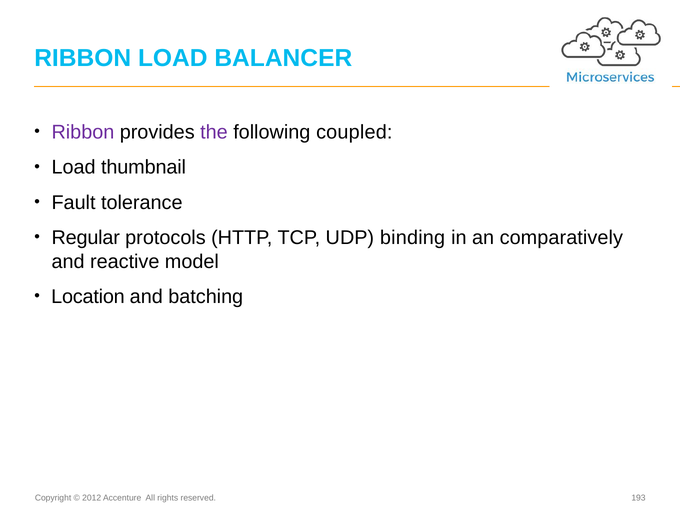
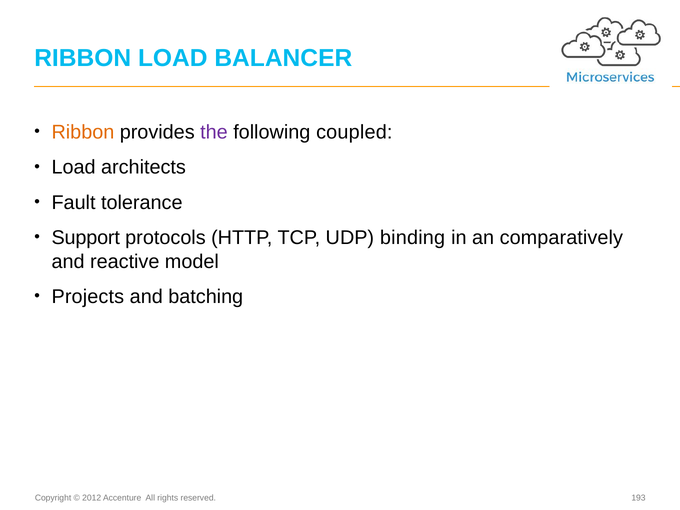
Ribbon at (83, 132) colour: purple -> orange
thumbnail: thumbnail -> architects
Regular: Regular -> Support
Location: Location -> Projects
